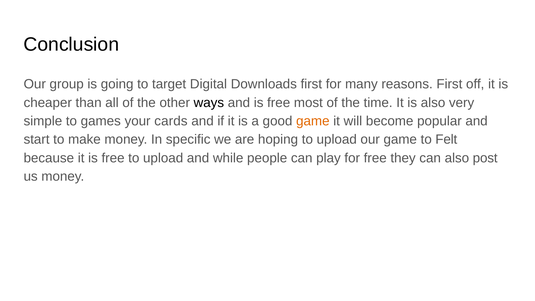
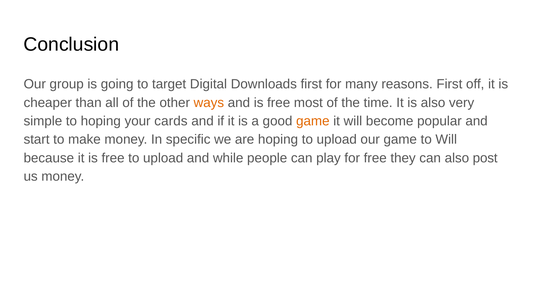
ways colour: black -> orange
to games: games -> hoping
to Felt: Felt -> Will
